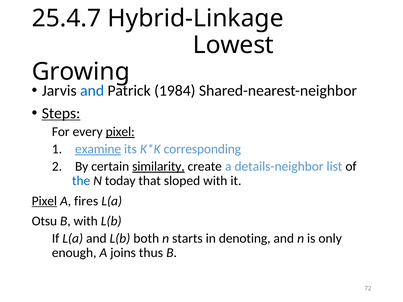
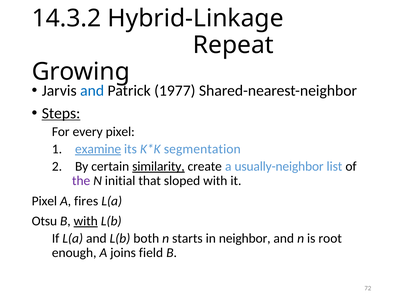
25.4.7: 25.4.7 -> 14.3.2
Lowest: Lowest -> Repeat
1984: 1984 -> 1977
pixel at (120, 132) underline: present -> none
corresponding: corresponding -> segmentation
details-neighbor: details-neighbor -> usually-neighbor
the colour: blue -> purple
today: today -> initial
Pixel at (44, 201) underline: present -> none
with at (86, 221) underline: none -> present
denoting: denoting -> neighbor
only: only -> root
thus: thus -> field
